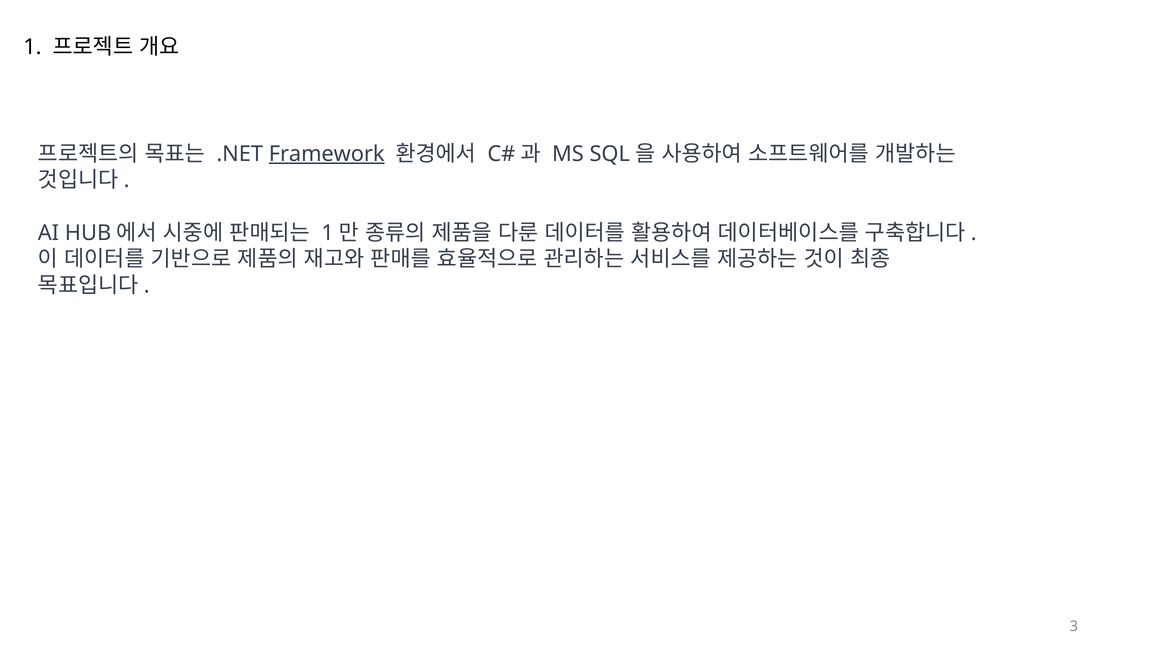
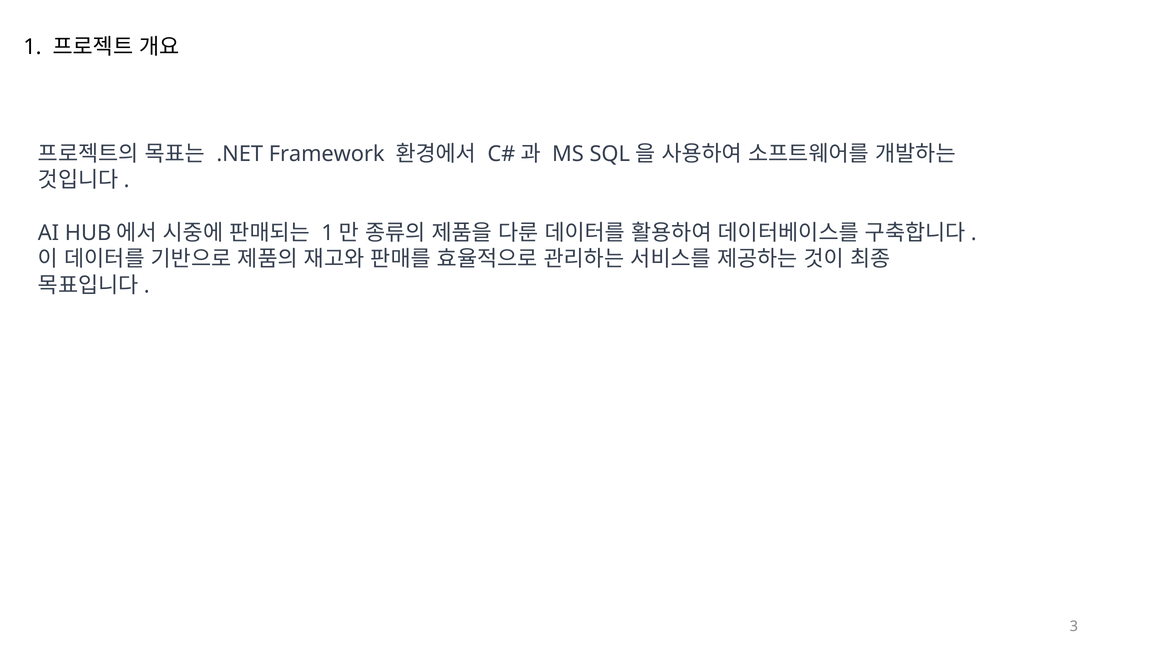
Framework underline: present -> none
